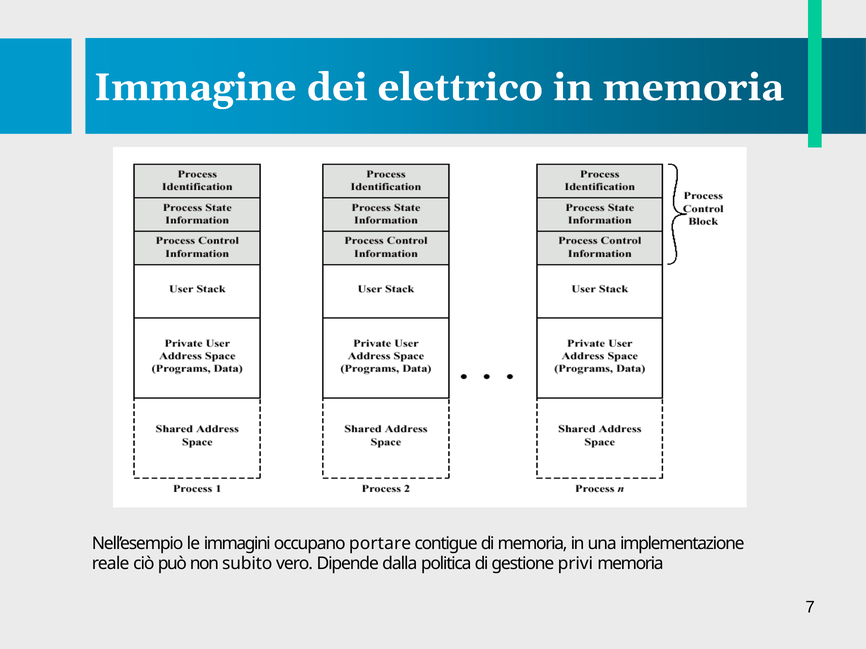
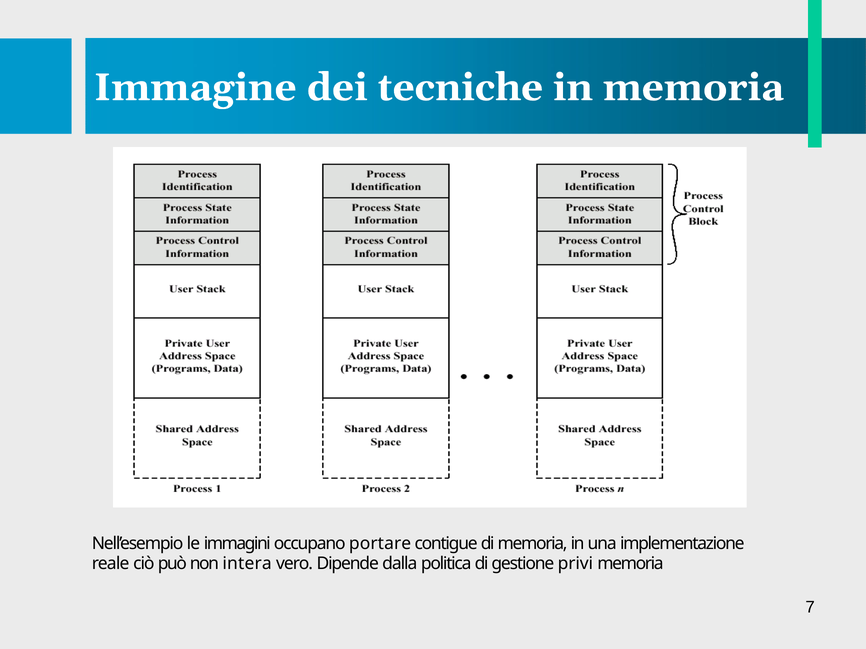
elettrico: elettrico -> tecniche
subito: subito -> intera
